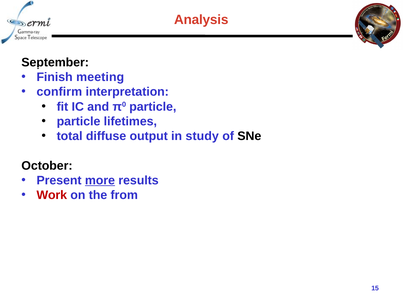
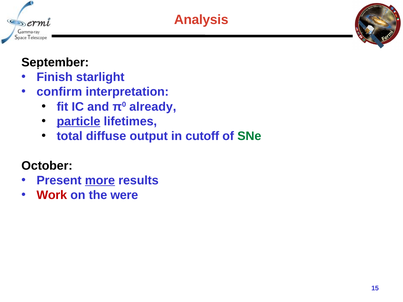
meeting: meeting -> starlight
π0 particle: particle -> already
particle at (79, 121) underline: none -> present
study: study -> cutoff
SNe colour: black -> green
from: from -> were
